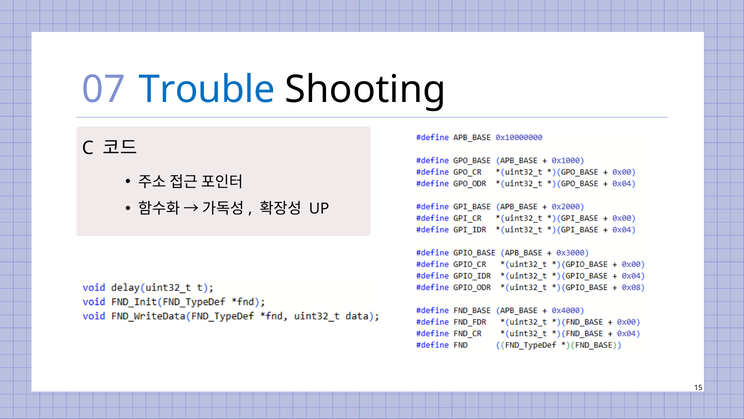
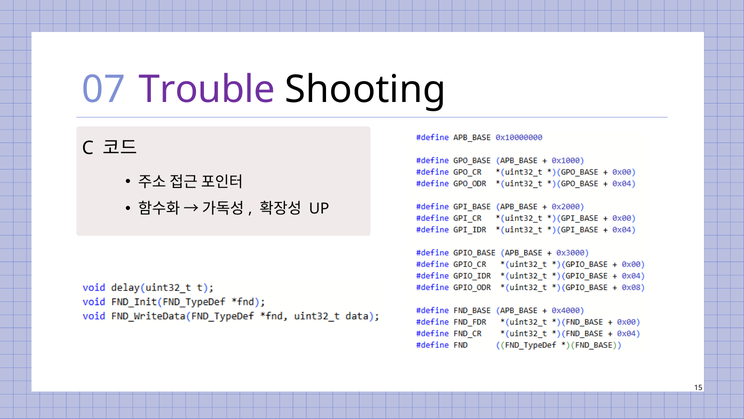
Trouble colour: blue -> purple
